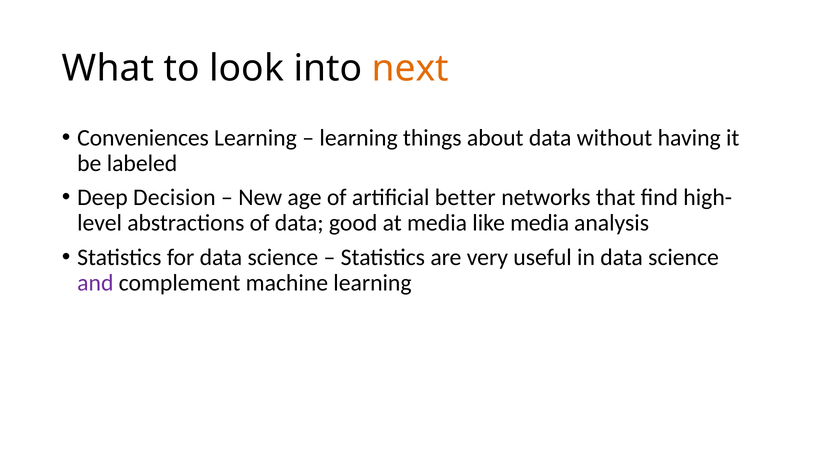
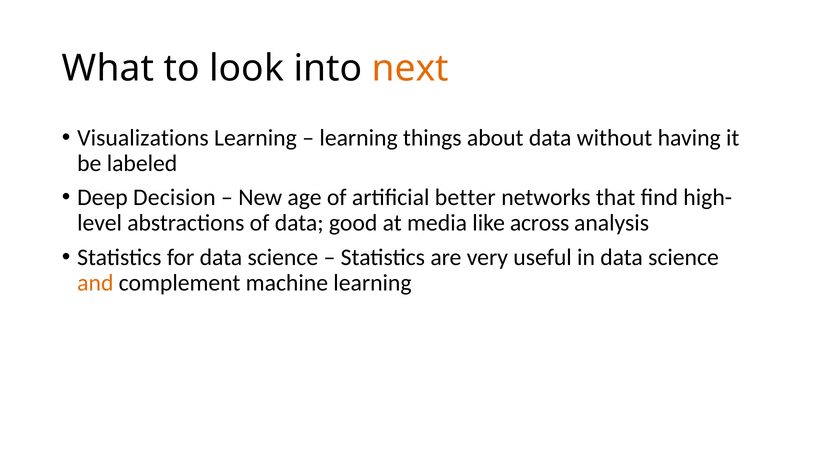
Conveniences: Conveniences -> Visualizations
like media: media -> across
and colour: purple -> orange
